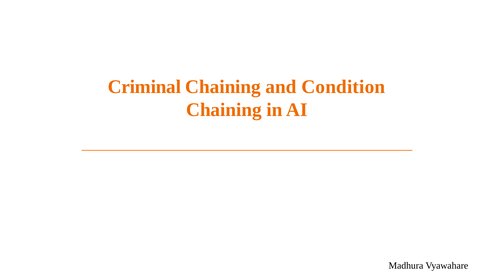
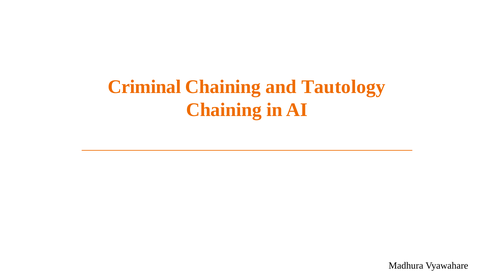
Condition: Condition -> Tautology
